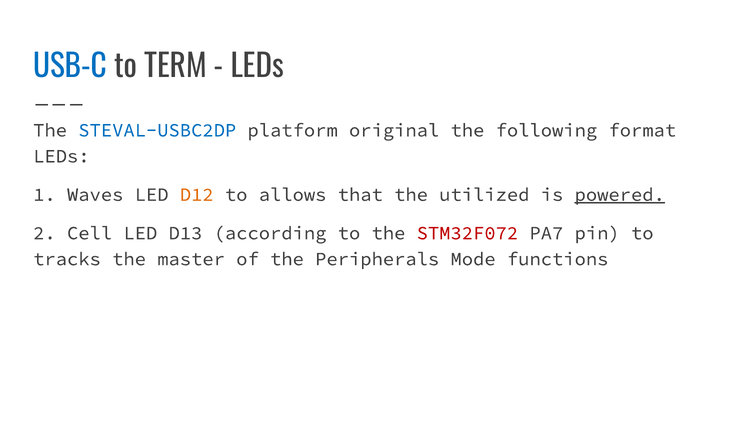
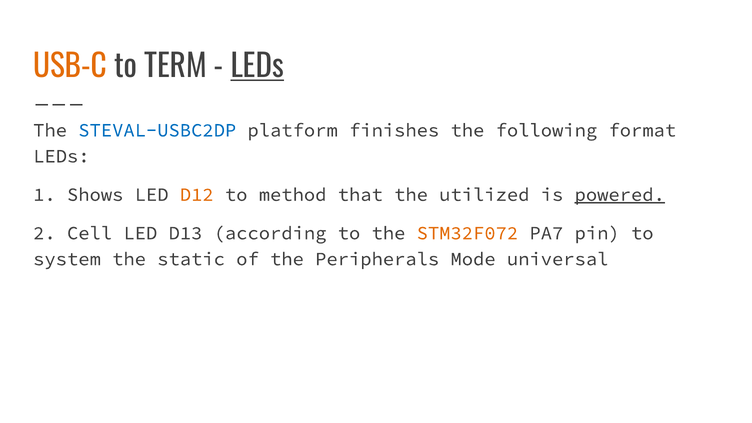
USB-C colour: blue -> orange
LEDs at (257, 67) underline: none -> present
original: original -> finishes
Waves: Waves -> Shows
allows: allows -> method
STM32F072 colour: red -> orange
tracks: tracks -> system
master: master -> static
functions: functions -> universal
